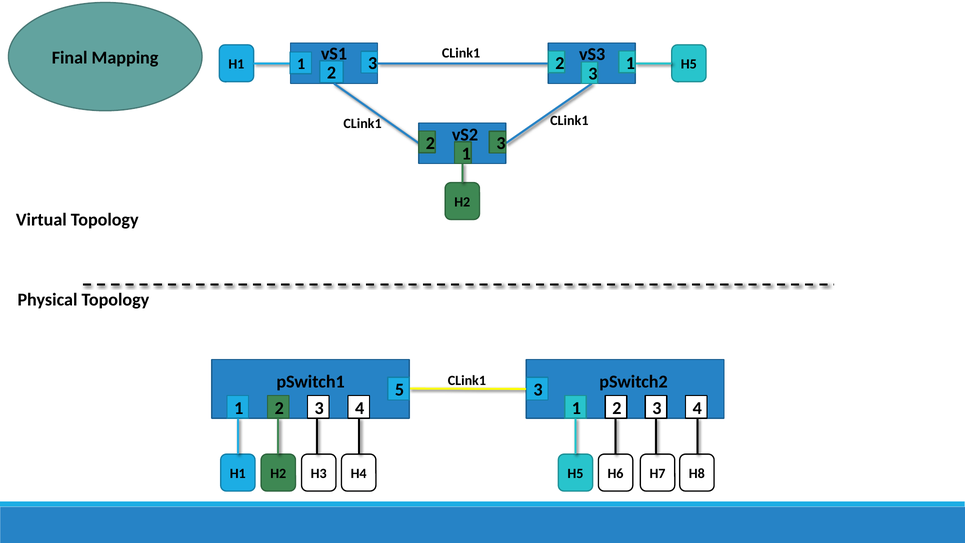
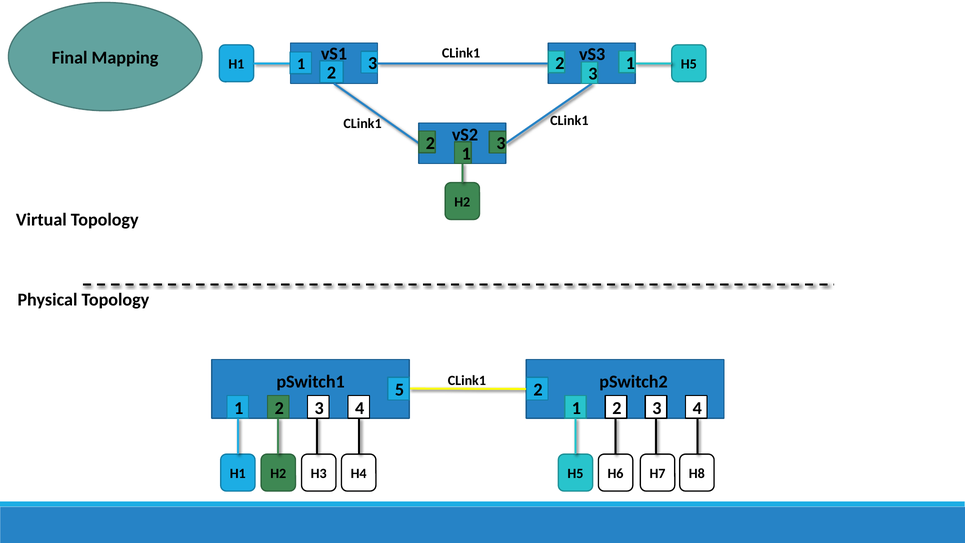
5 3: 3 -> 2
